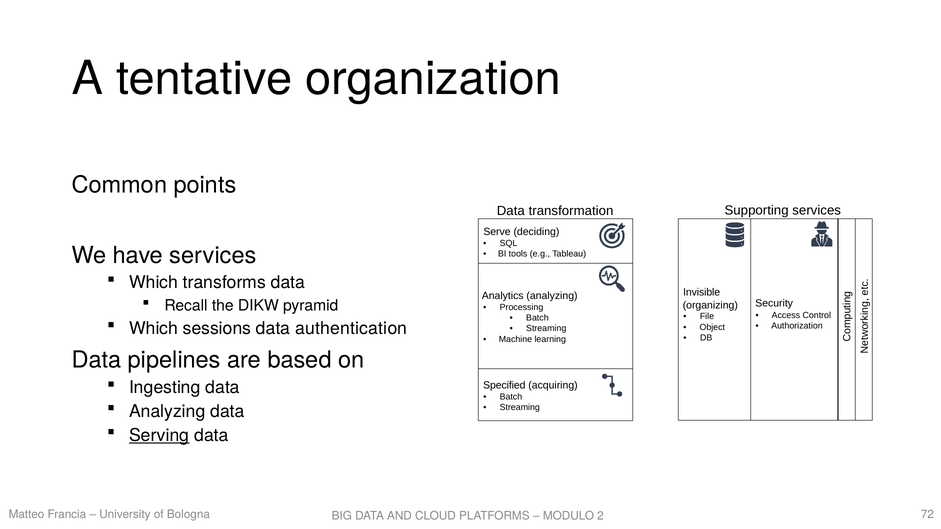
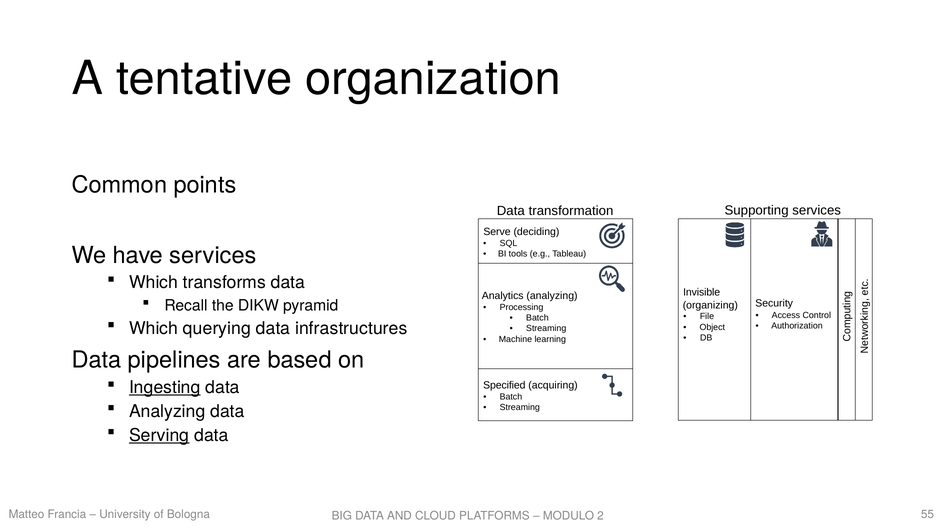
sessions: sessions -> querying
authentication: authentication -> infrastructures
Ingesting underline: none -> present
72: 72 -> 55
